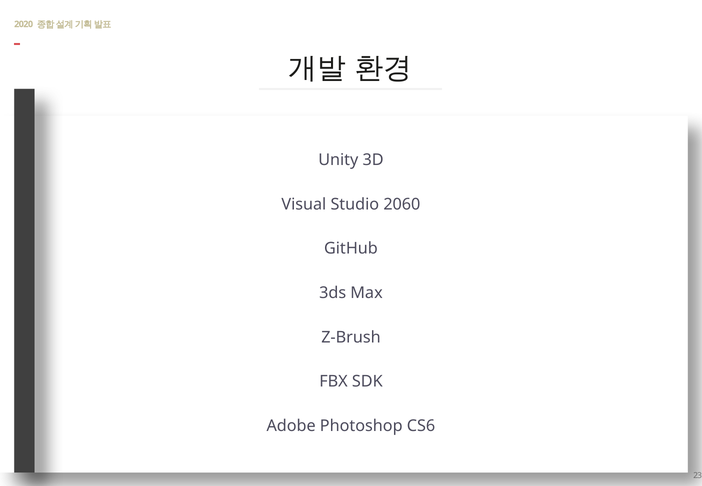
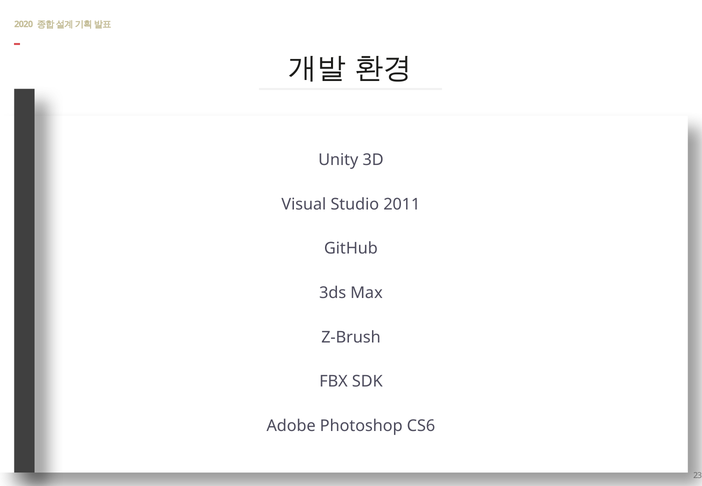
2060: 2060 -> 2011
